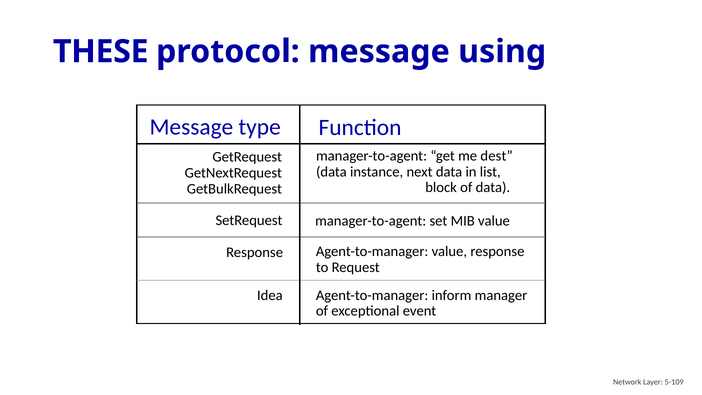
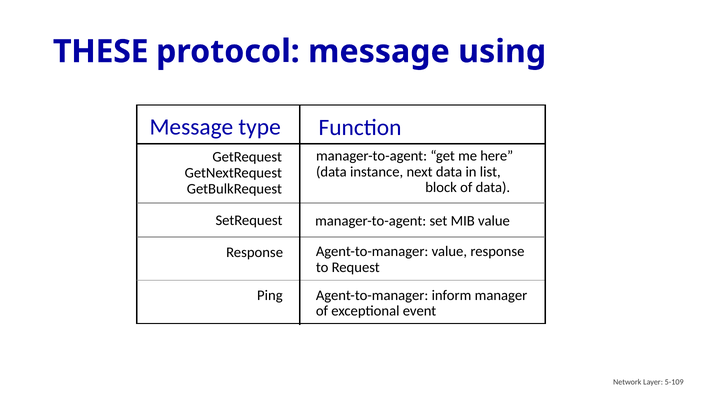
dest: dest -> here
Idea: Idea -> Ping
